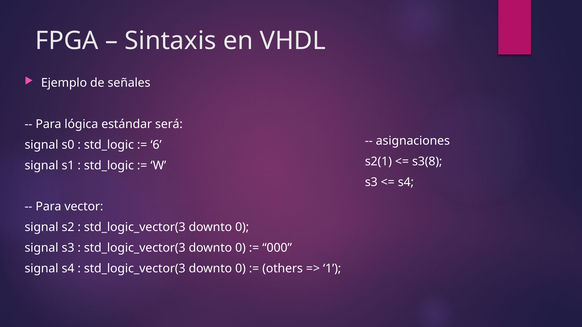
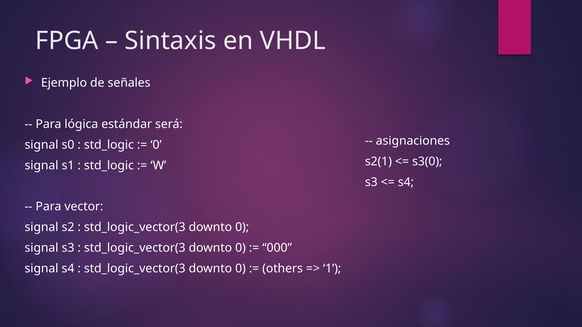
6 at (156, 145): 6 -> 0
s3(8: s3(8 -> s3(0
